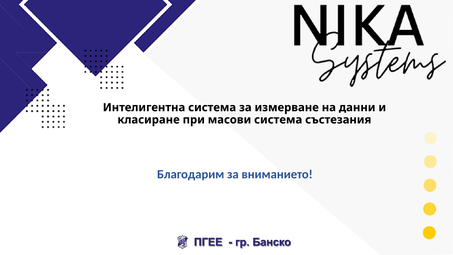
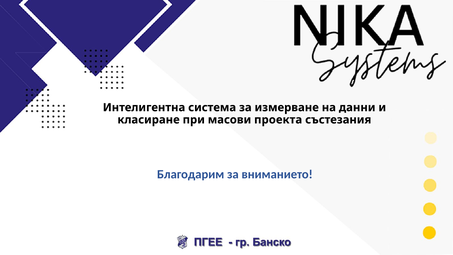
масови система: система -> проекта
